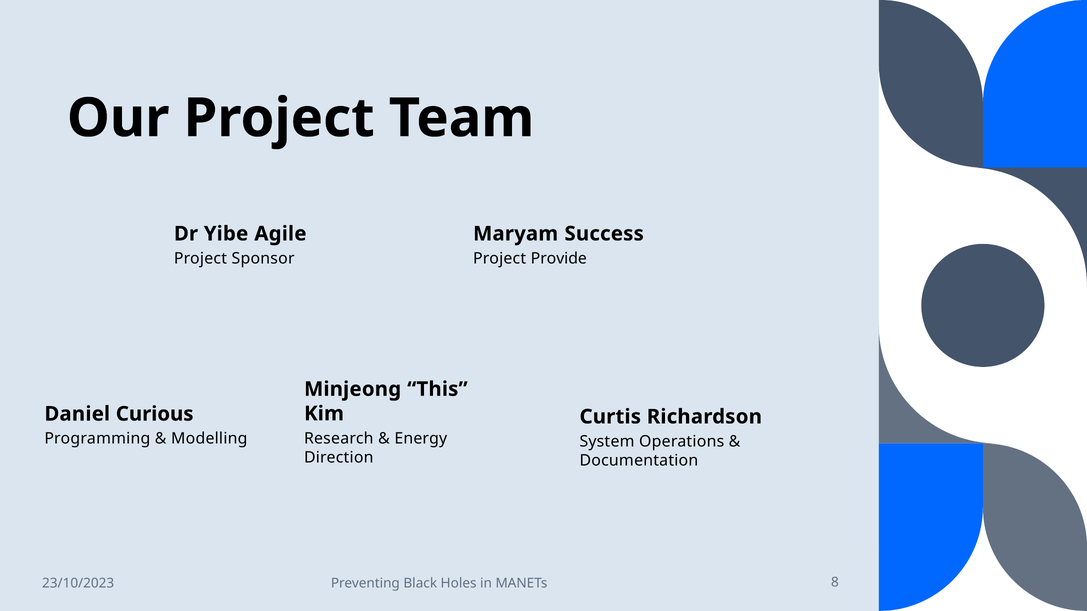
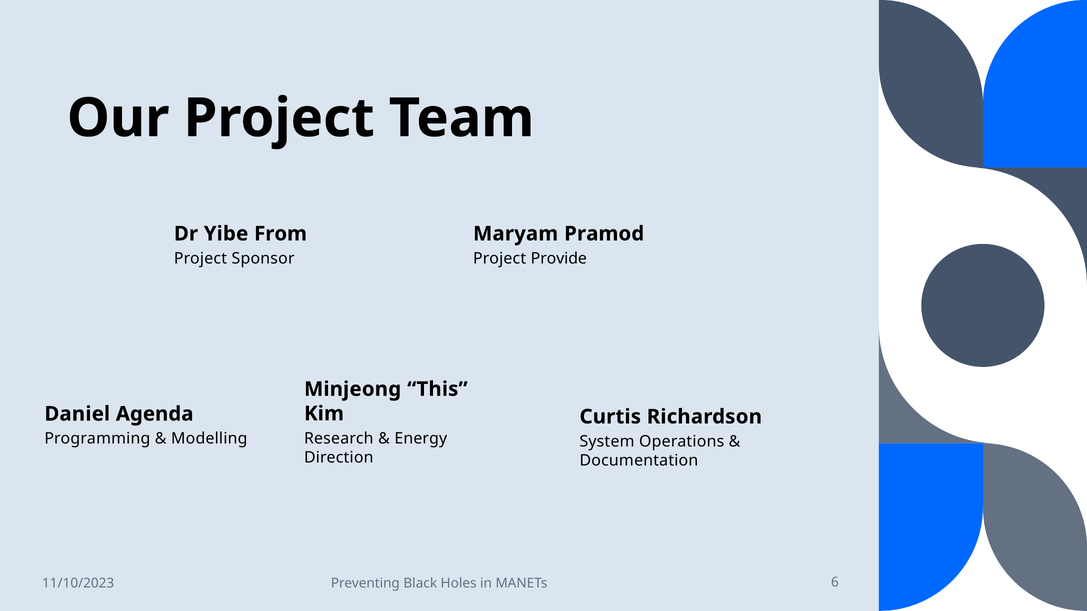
Agile: Agile -> From
Success: Success -> Pramod
Curious: Curious -> Agenda
23/10/2023: 23/10/2023 -> 11/10/2023
8: 8 -> 6
